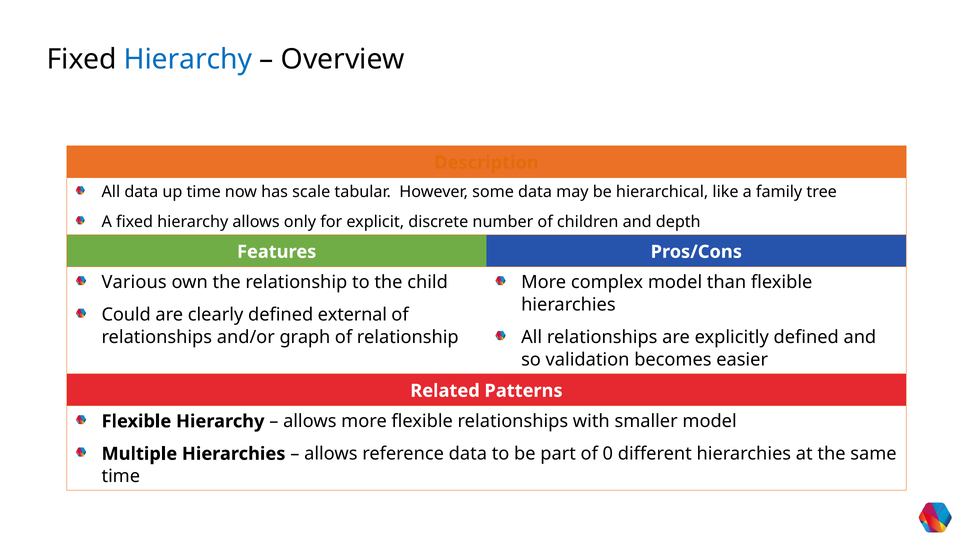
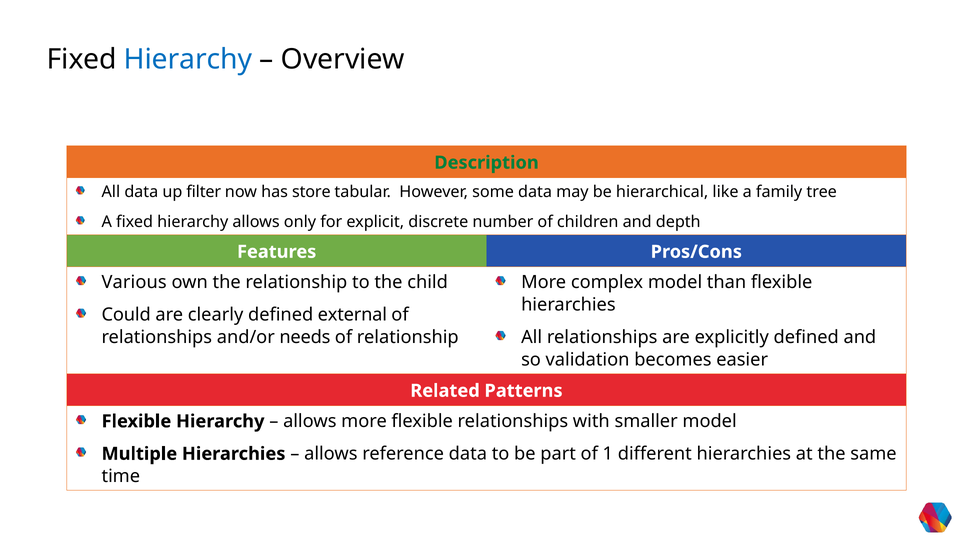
Description colour: orange -> green
up time: time -> filter
scale: scale -> store
graph: graph -> needs
0: 0 -> 1
